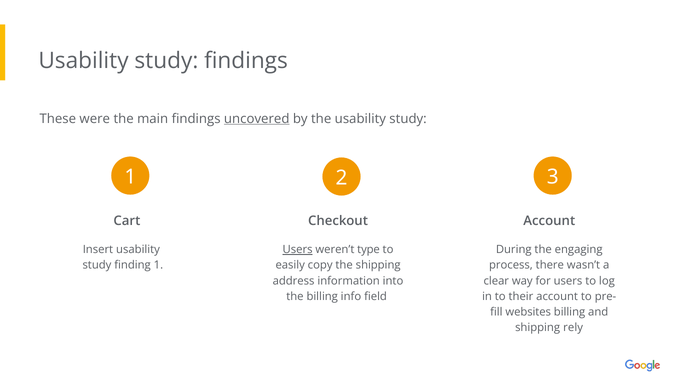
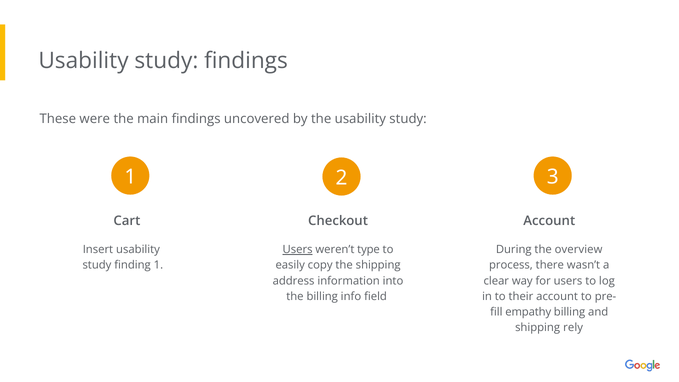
uncovered underline: present -> none
engaging: engaging -> overview
websites: websites -> empathy
